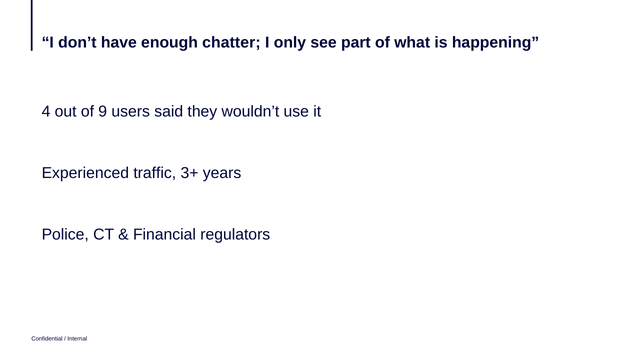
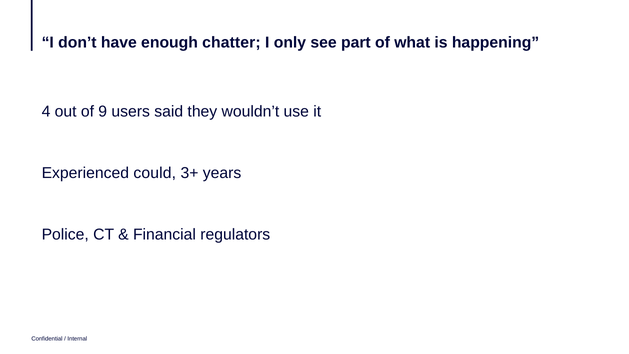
traffic: traffic -> could
